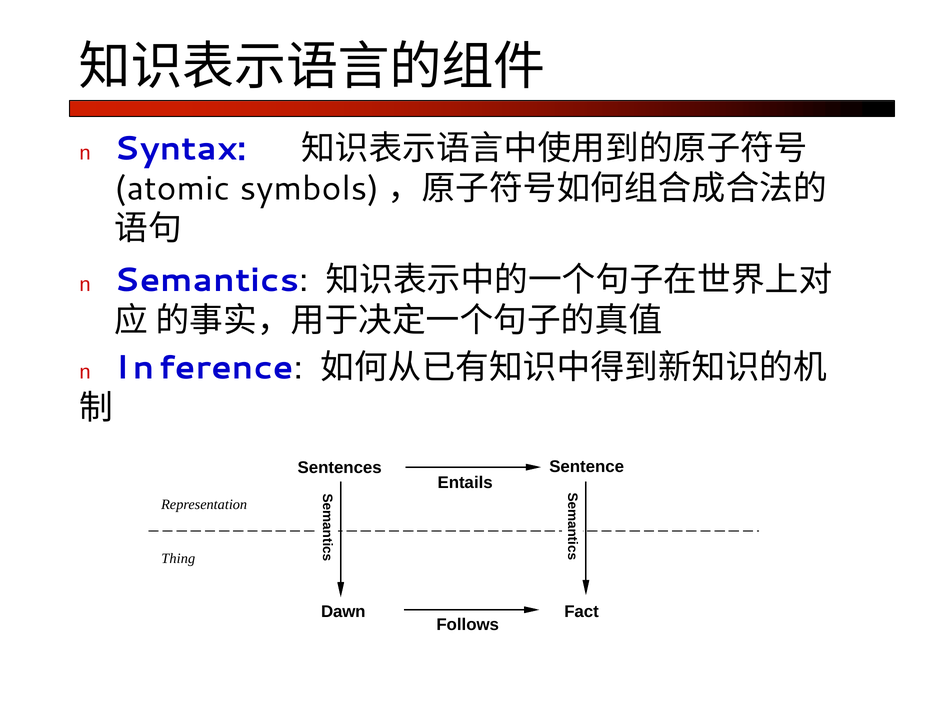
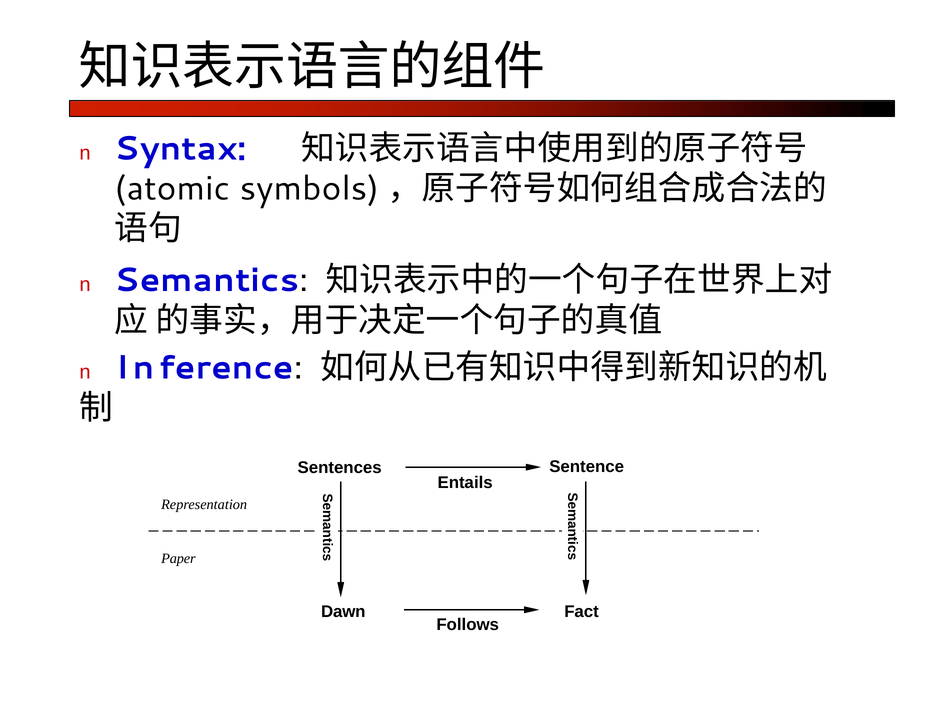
Thing: Thing -> Paper
